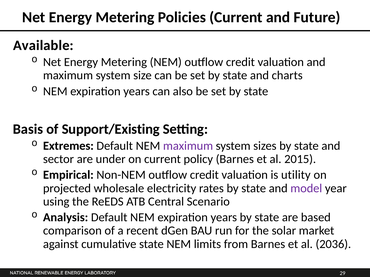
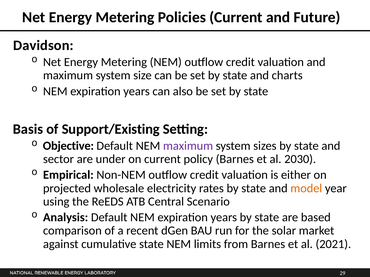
Available: Available -> Davidson
Extremes: Extremes -> Objective
2015: 2015 -> 2030
utility: utility -> either
model colour: purple -> orange
2036: 2036 -> 2021
